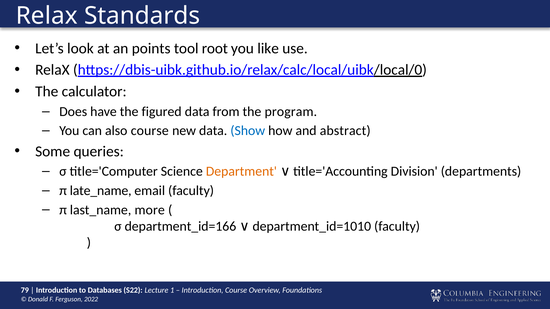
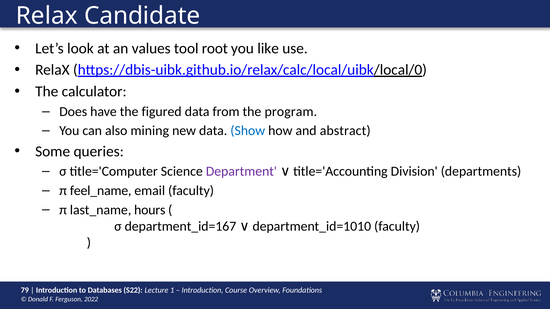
Standards: Standards -> Candidate
points: points -> values
also course: course -> mining
Department colour: orange -> purple
late_name: late_name -> feel_name
more: more -> hours
department_id=166: department_id=166 -> department_id=167
